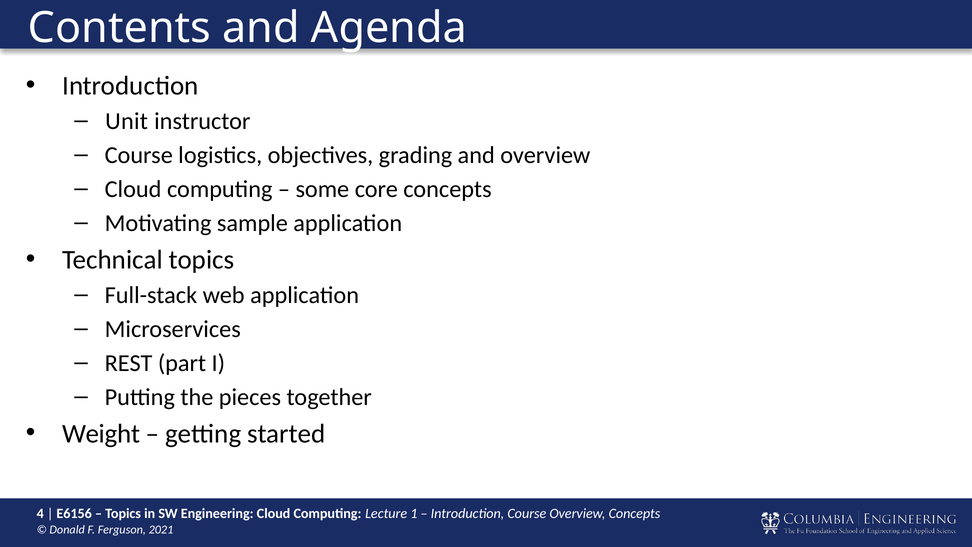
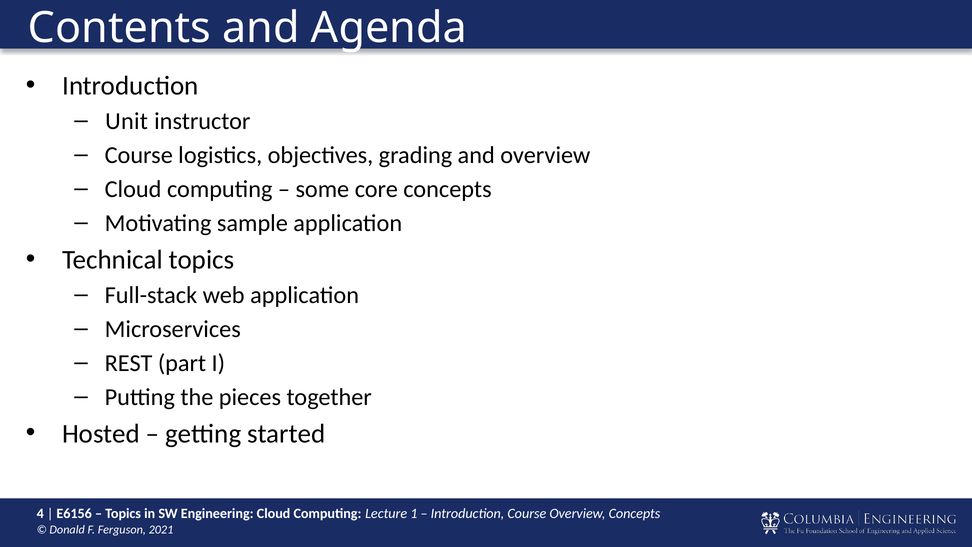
Weight: Weight -> Hosted
